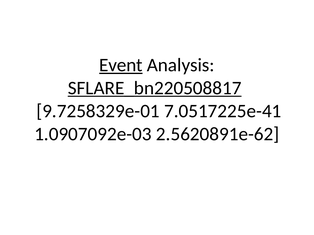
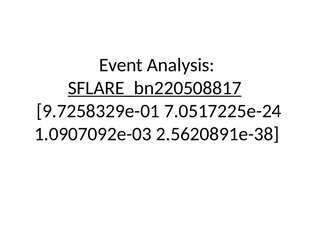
Event underline: present -> none
7.0517225e-41: 7.0517225e-41 -> 7.0517225e-24
2.5620891e-62: 2.5620891e-62 -> 2.5620891e-38
